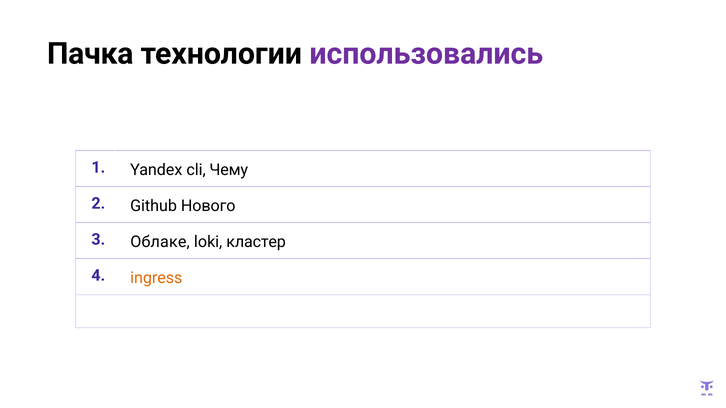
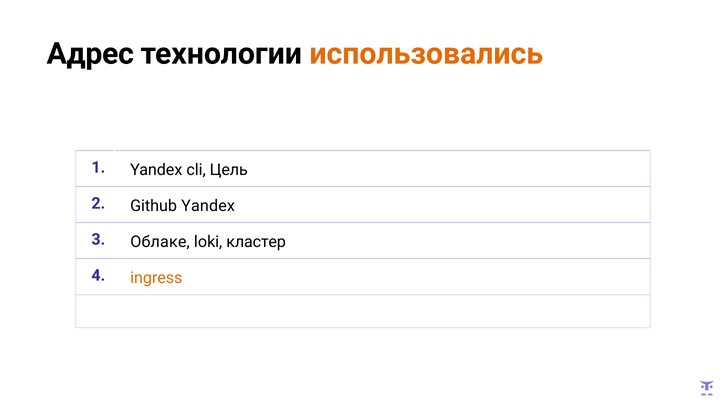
Пачка: Пачка -> Адрес
использовались colour: purple -> orange
Чему: Чему -> Цель
Github Нового: Нового -> Yandex
